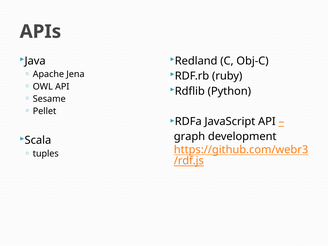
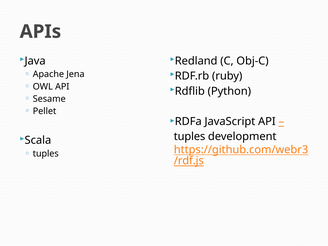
graph at (189, 136): graph -> tuples
